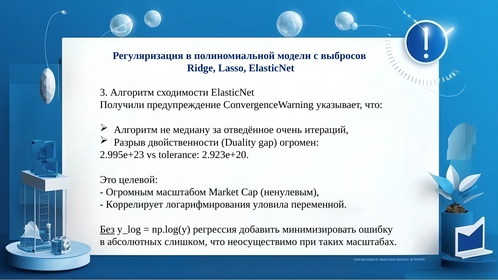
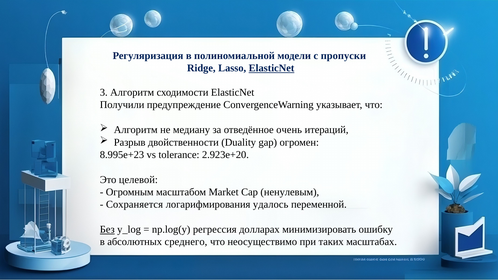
выбросов: выбросов -> пропуски
ElasticNet at (272, 68) underline: none -> present
2.995e+23: 2.995e+23 -> 8.995e+23
Коррелирует: Коррелирует -> Сохраняется
уловила: уловила -> удалось
добавить: добавить -> долларах
слишком: слишком -> среднего
